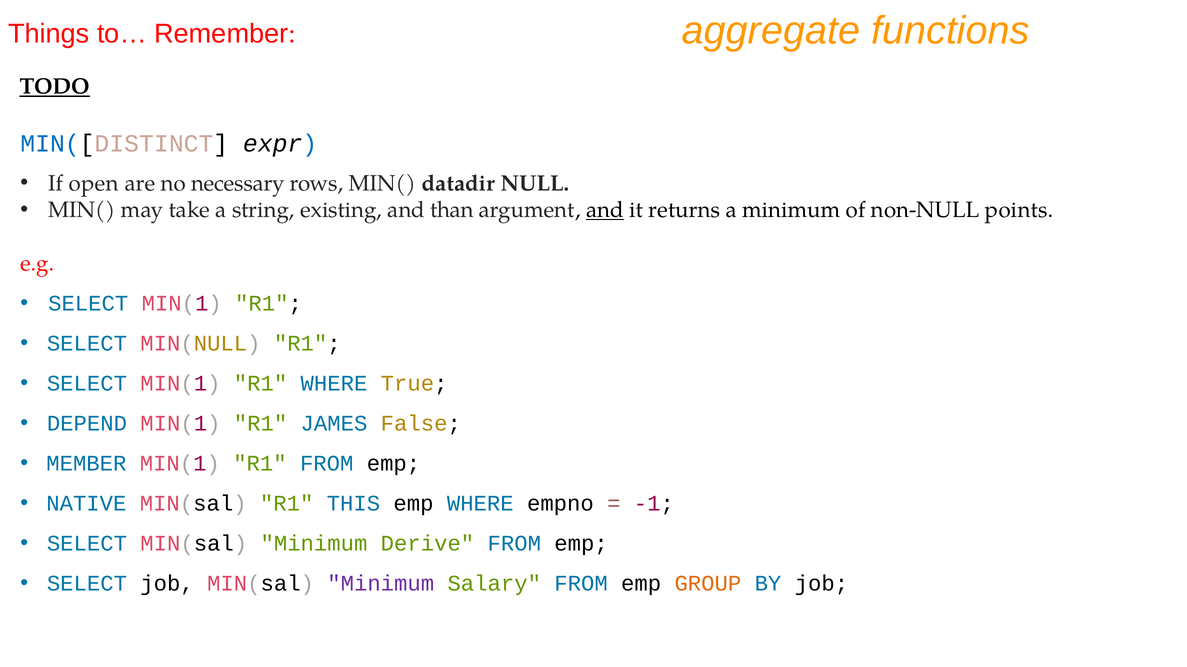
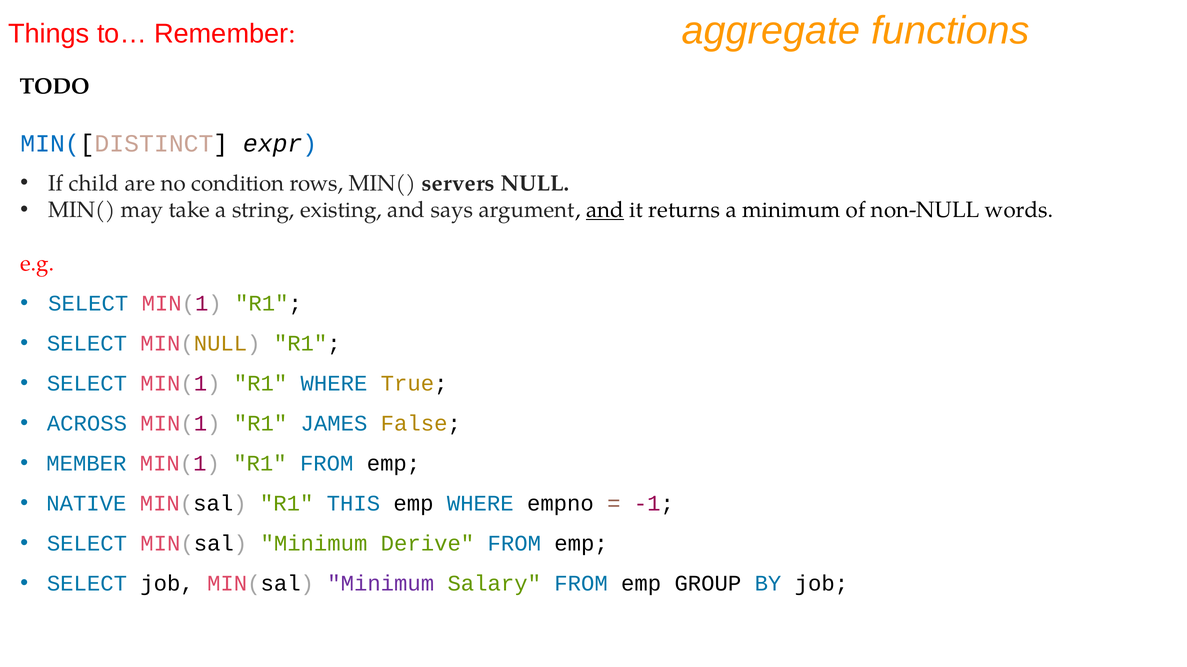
TODO underline: present -> none
open: open -> child
necessary: necessary -> condition
datadir: datadir -> servers
than: than -> says
points: points -> words
DEPEND: DEPEND -> ACROSS
GROUP colour: orange -> black
